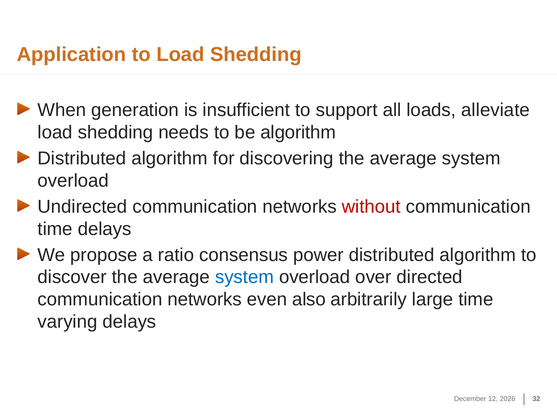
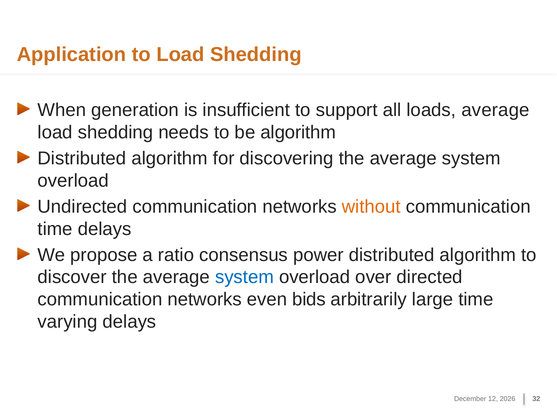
loads alleviate: alleviate -> average
without colour: red -> orange
also: also -> bids
